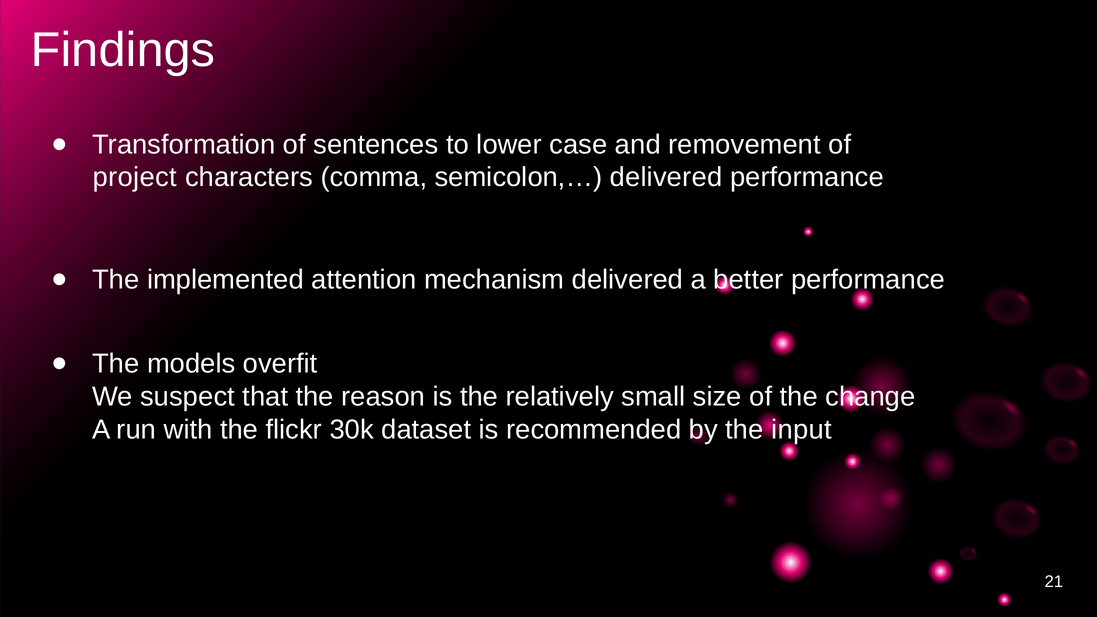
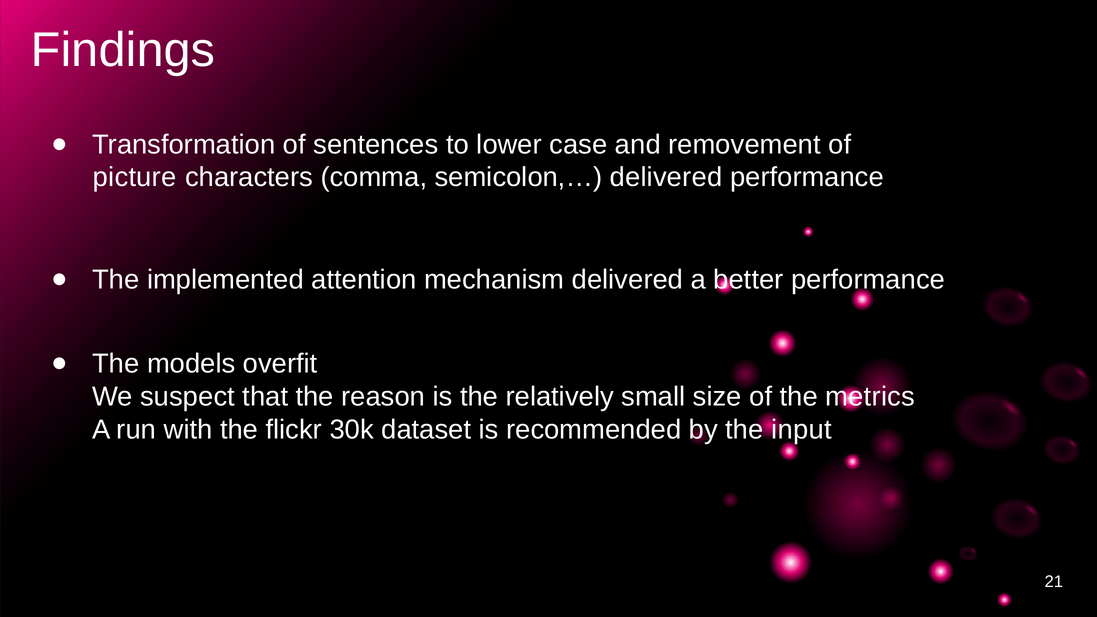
project: project -> picture
change: change -> metrics
